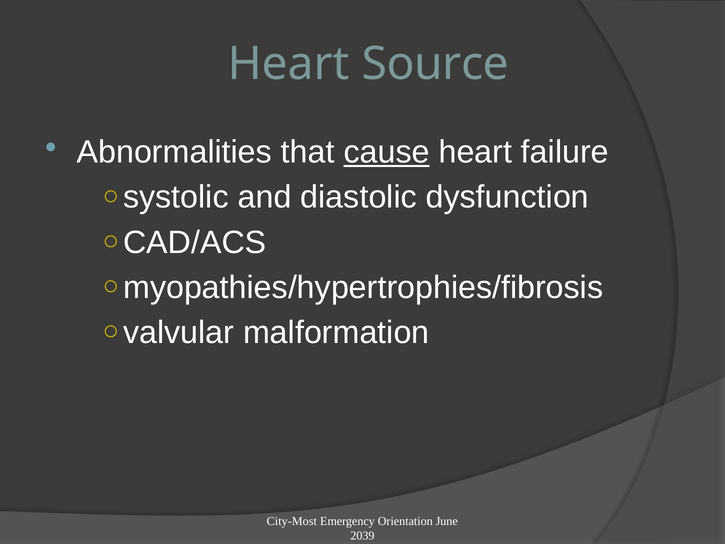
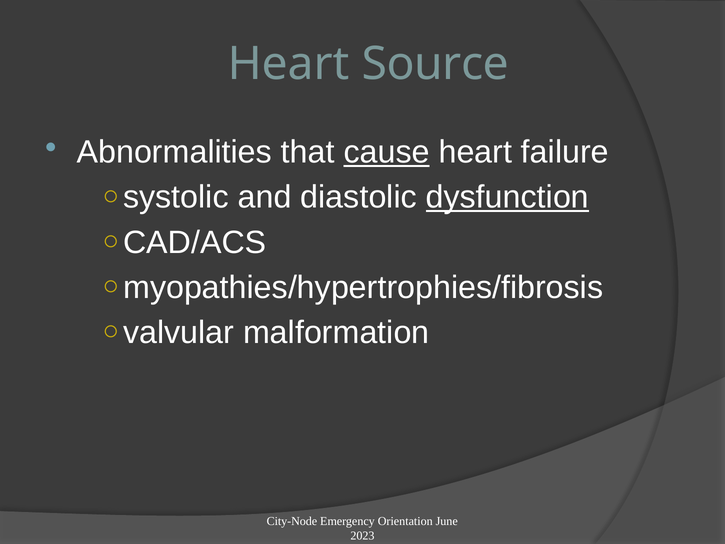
dysfunction underline: none -> present
City-Most: City-Most -> City-Node
2039: 2039 -> 2023
